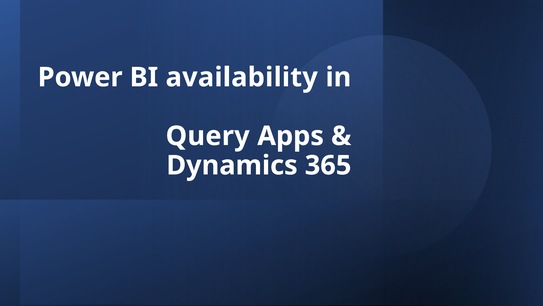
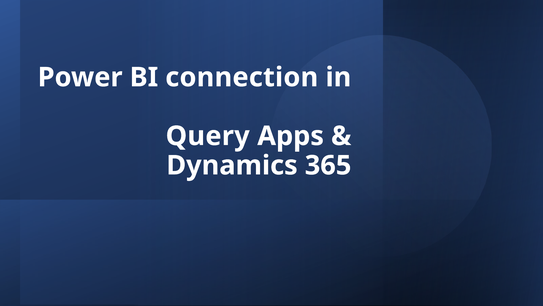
availability: availability -> connection
